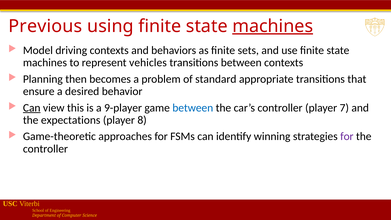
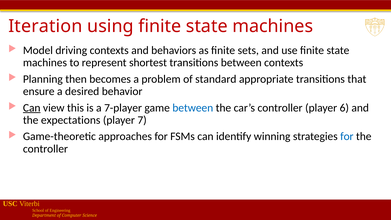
Previous: Previous -> Iteration
machines at (273, 26) underline: present -> none
vehicles: vehicles -> shortest
9-player: 9-player -> 7-player
7: 7 -> 6
8: 8 -> 7
for at (347, 136) colour: purple -> blue
